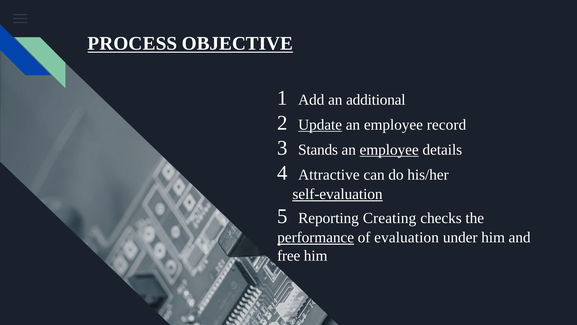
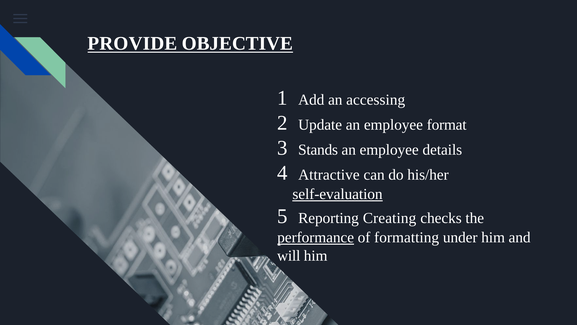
PROCESS: PROCESS -> PROVIDE
additional: additional -> accessing
Update underline: present -> none
record: record -> format
employee at (389, 150) underline: present -> none
evaluation: evaluation -> formatting
free: free -> will
